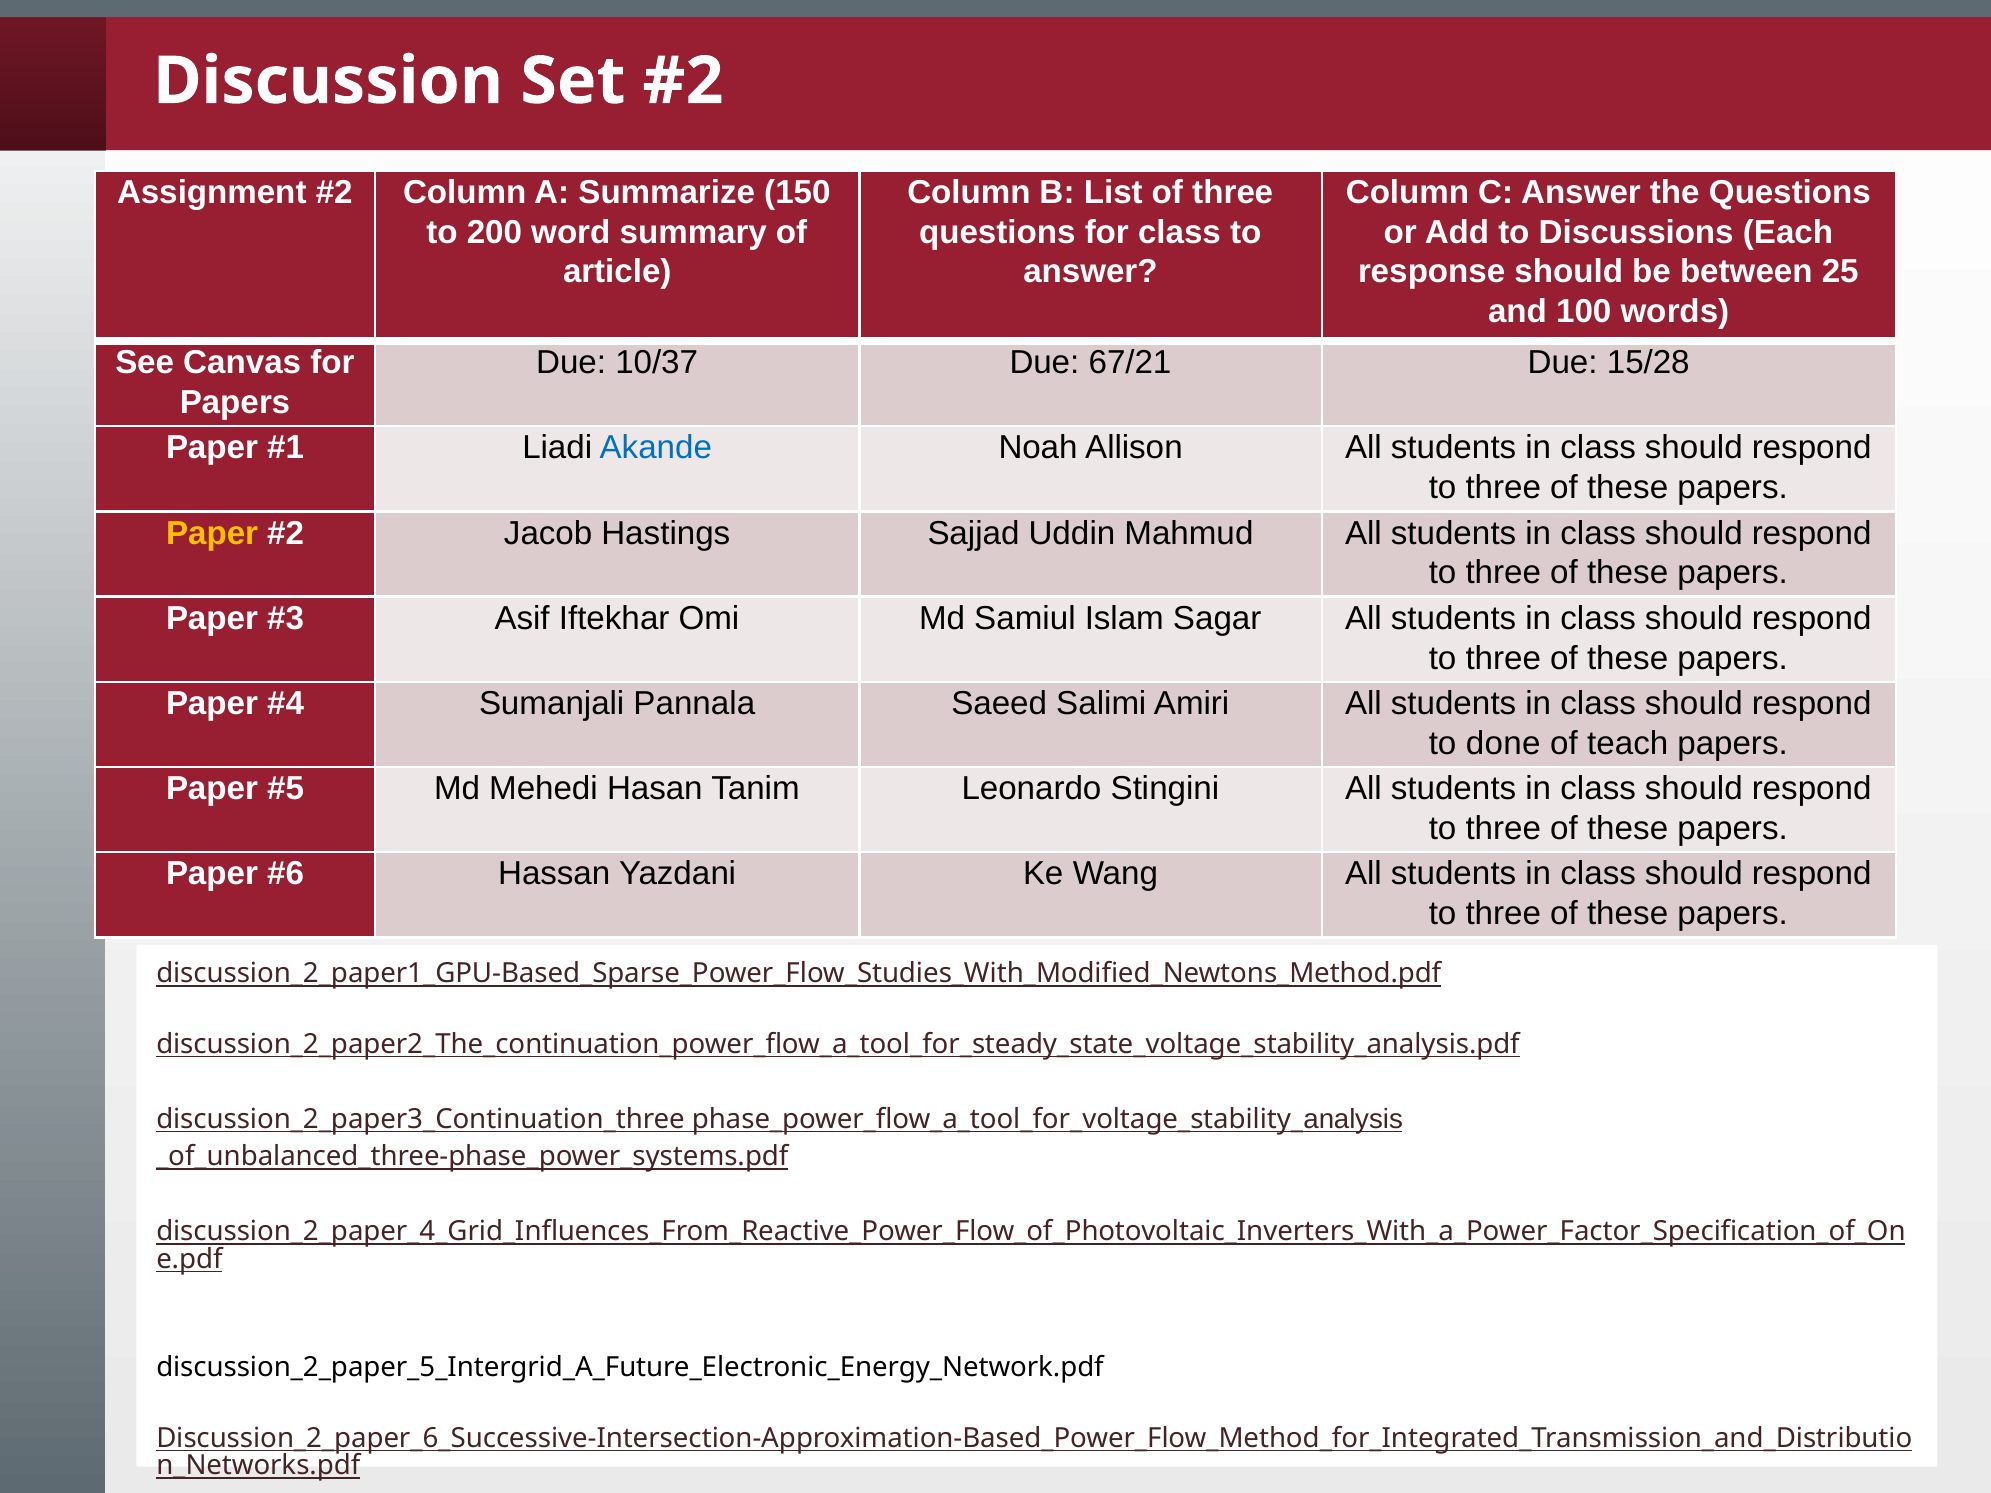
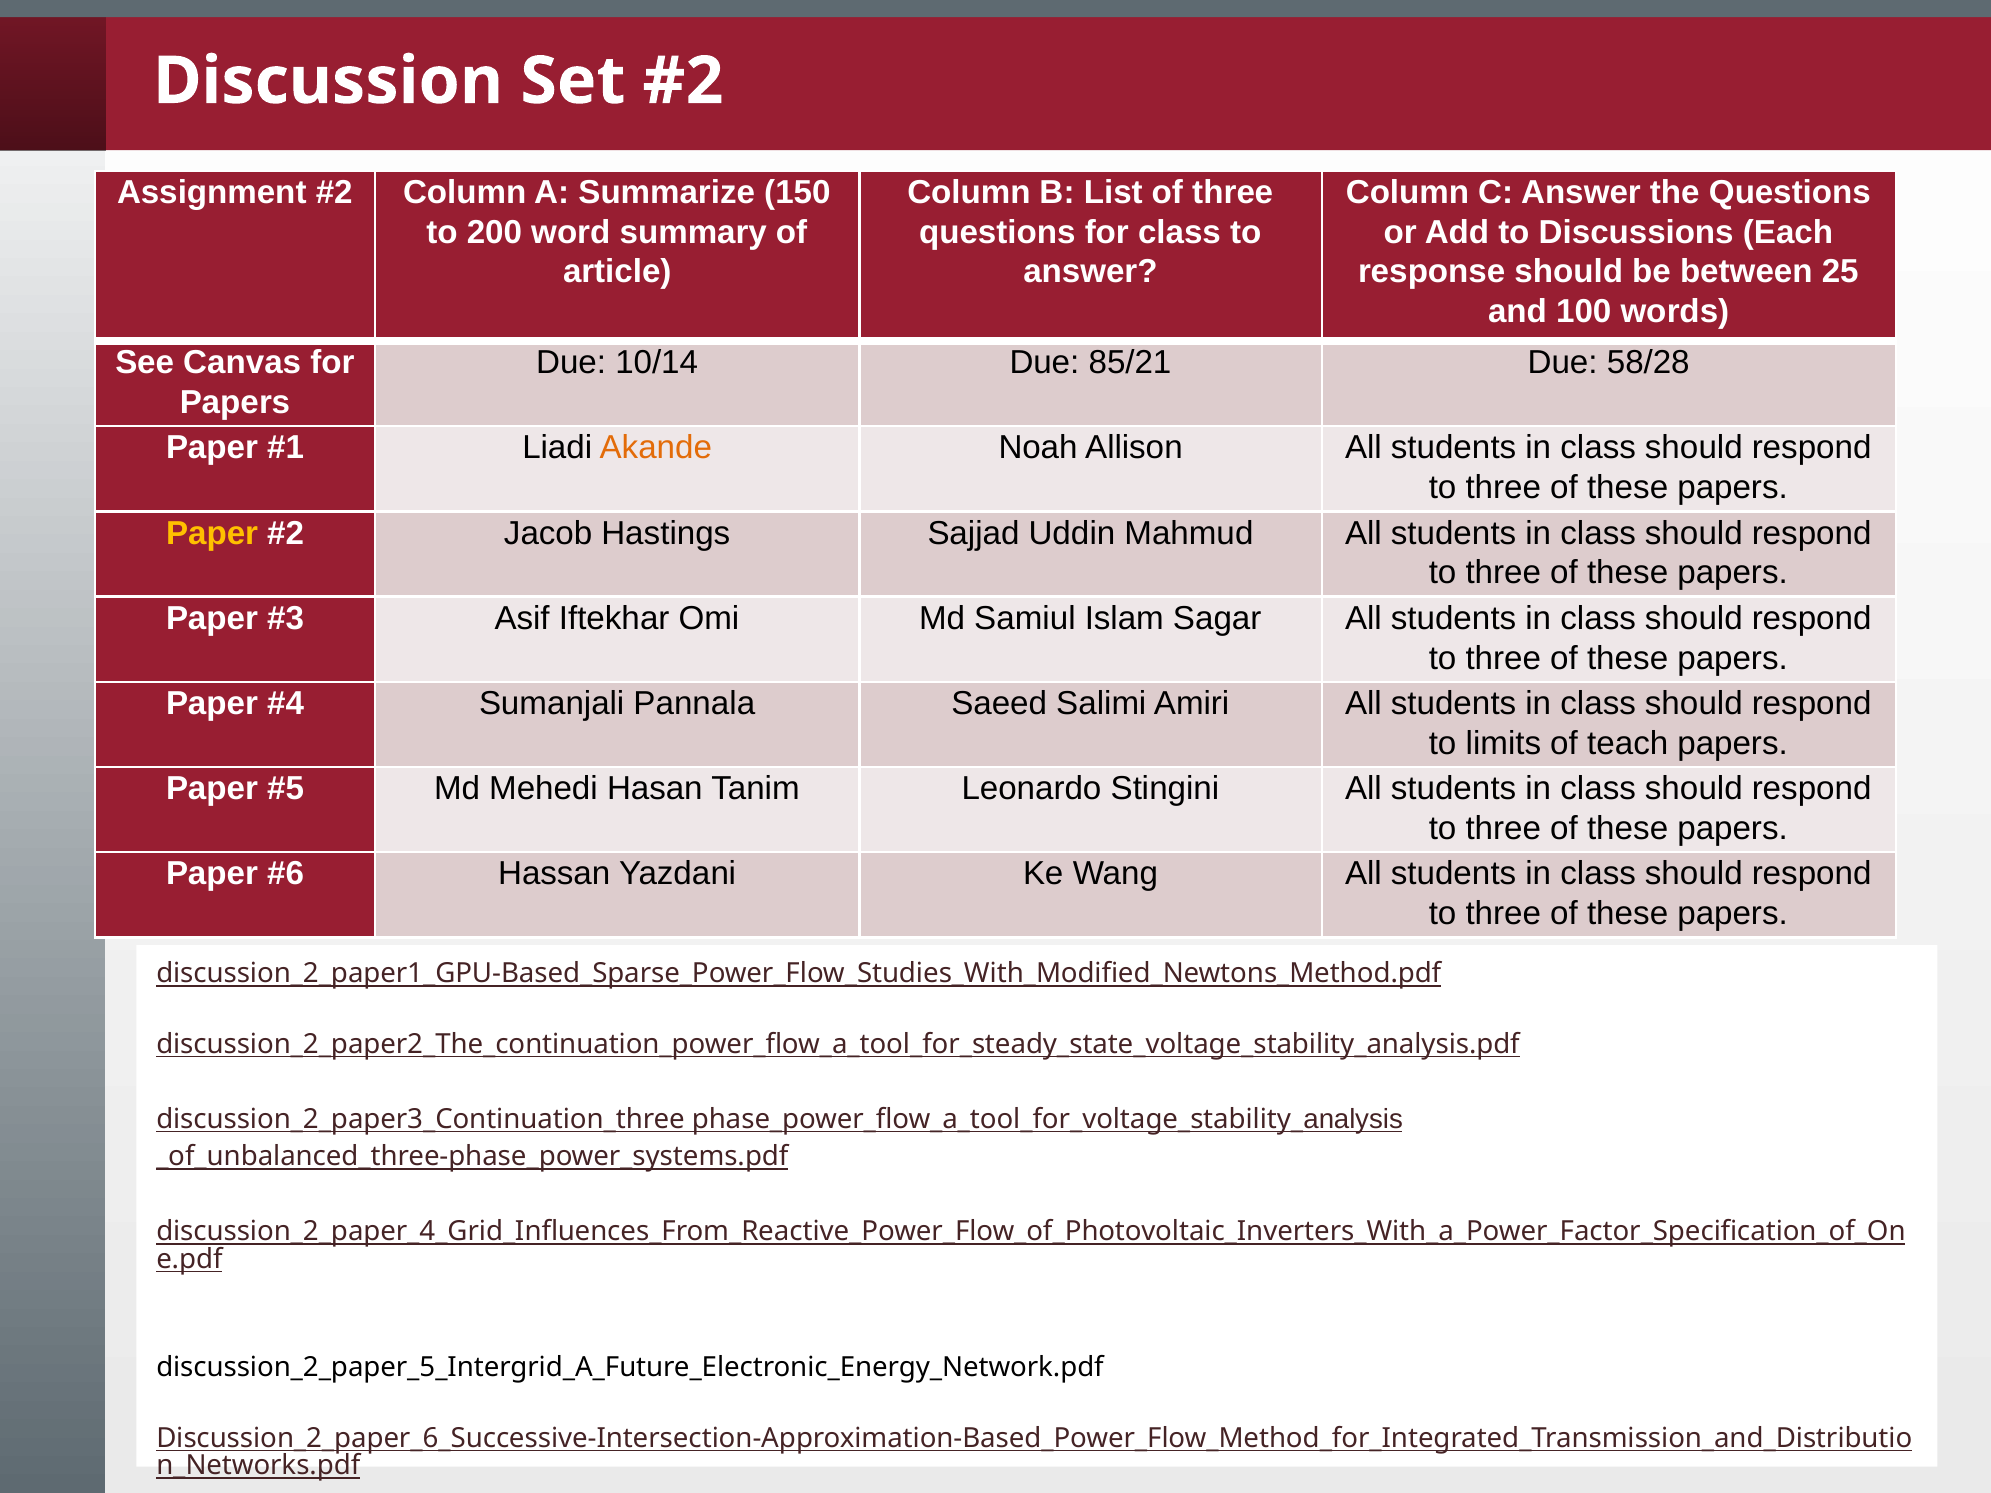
10/37: 10/37 -> 10/14
67/21: 67/21 -> 85/21
15/28: 15/28 -> 58/28
Akande colour: blue -> orange
done: done -> limits
